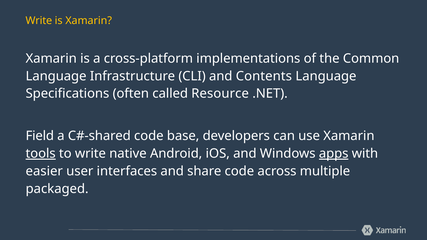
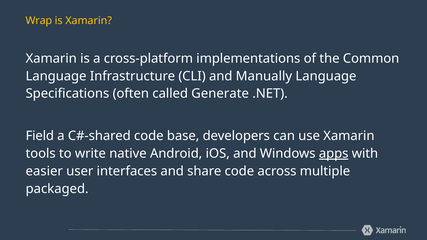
Write at (39, 21): Write -> Wrap
Contents: Contents -> Manually
Resource: Resource -> Generate
tools underline: present -> none
